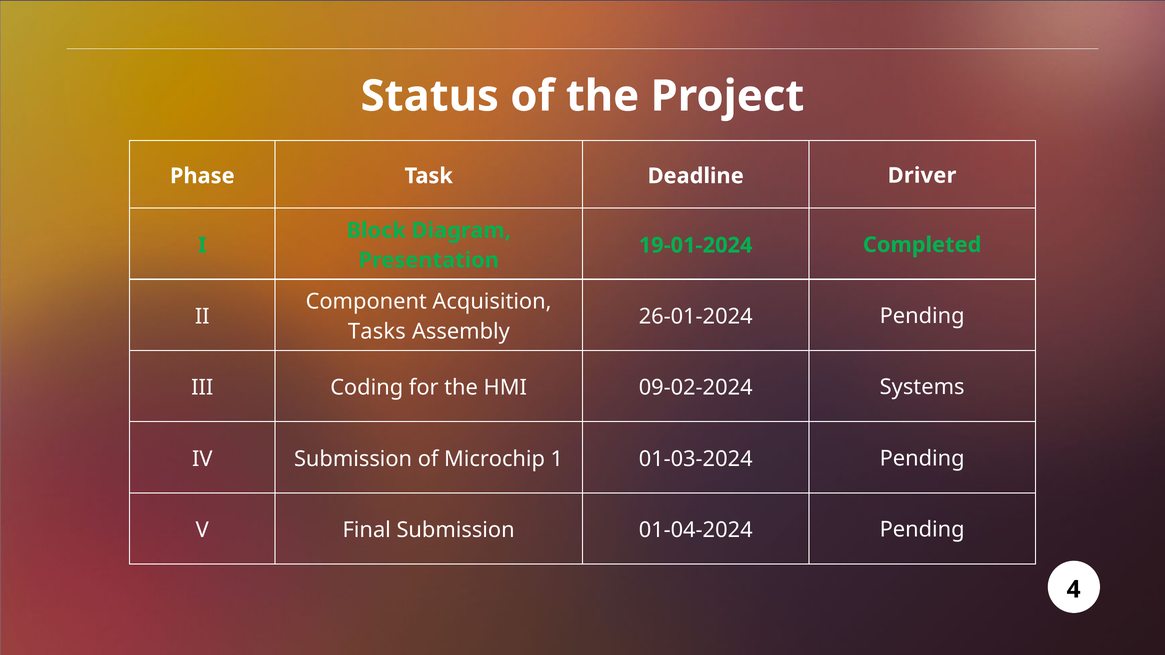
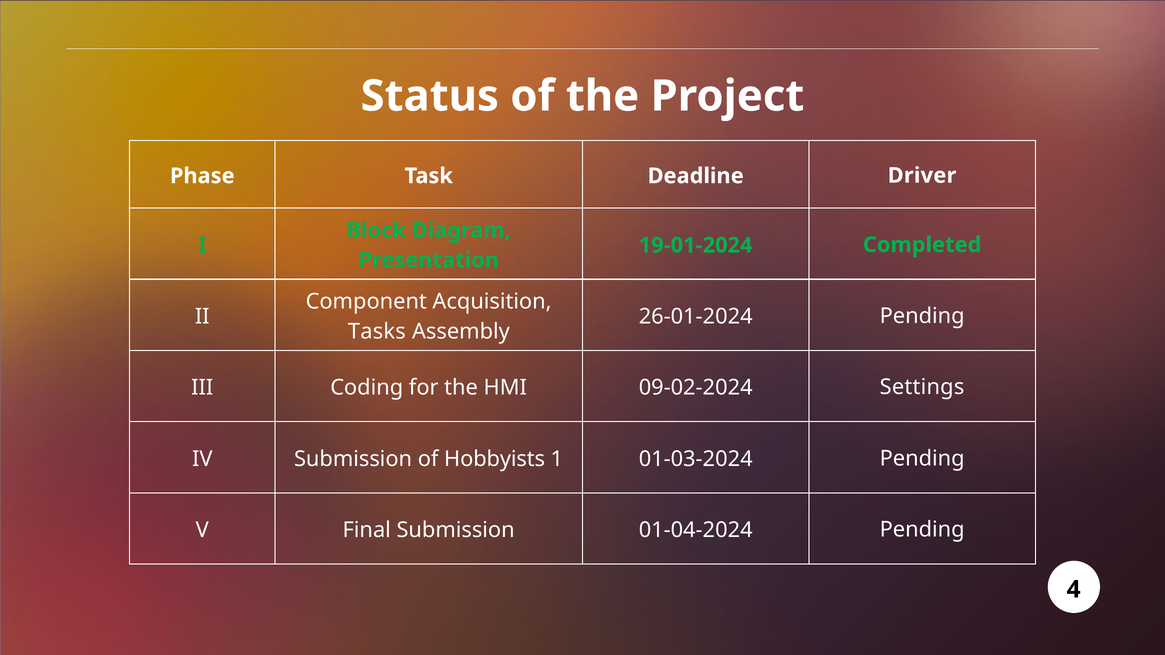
Systems: Systems -> Settings
Microchip: Microchip -> Hobbyists
